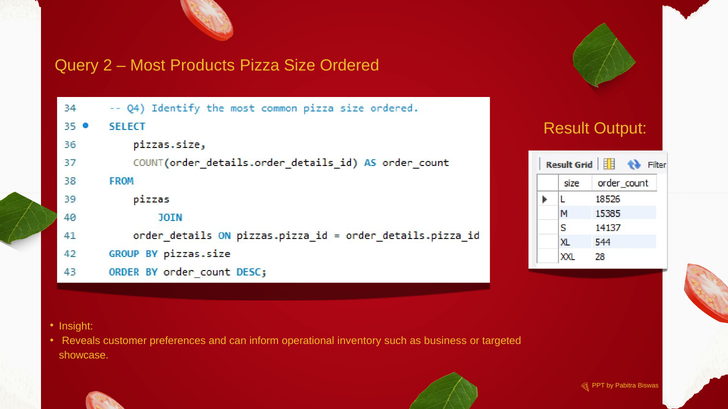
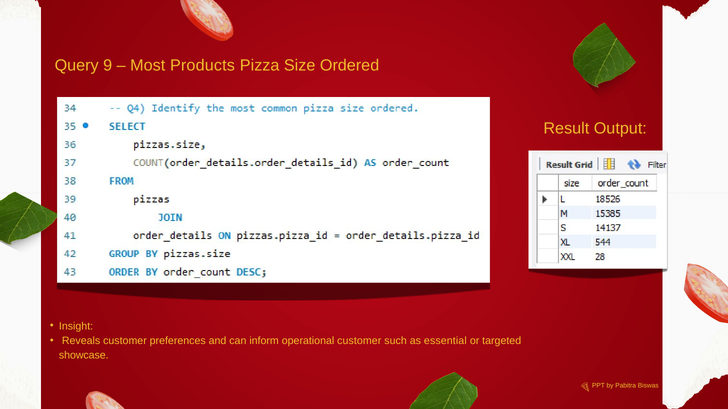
2: 2 -> 9
operational inventory: inventory -> customer
business: business -> essential
